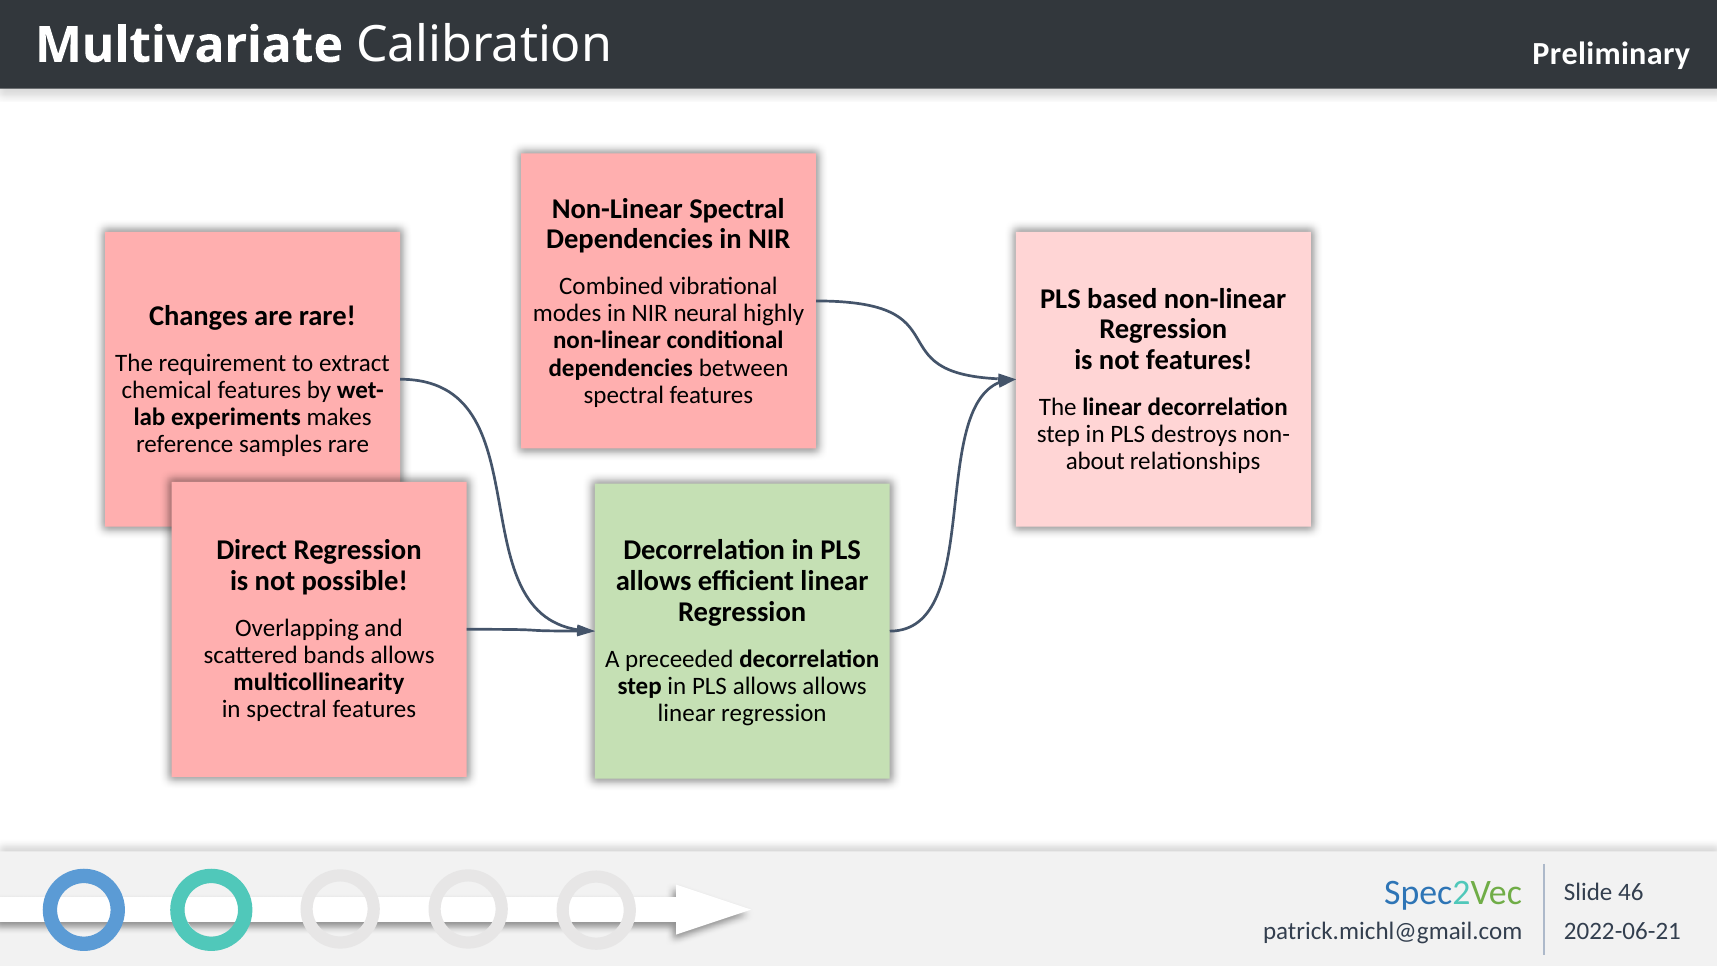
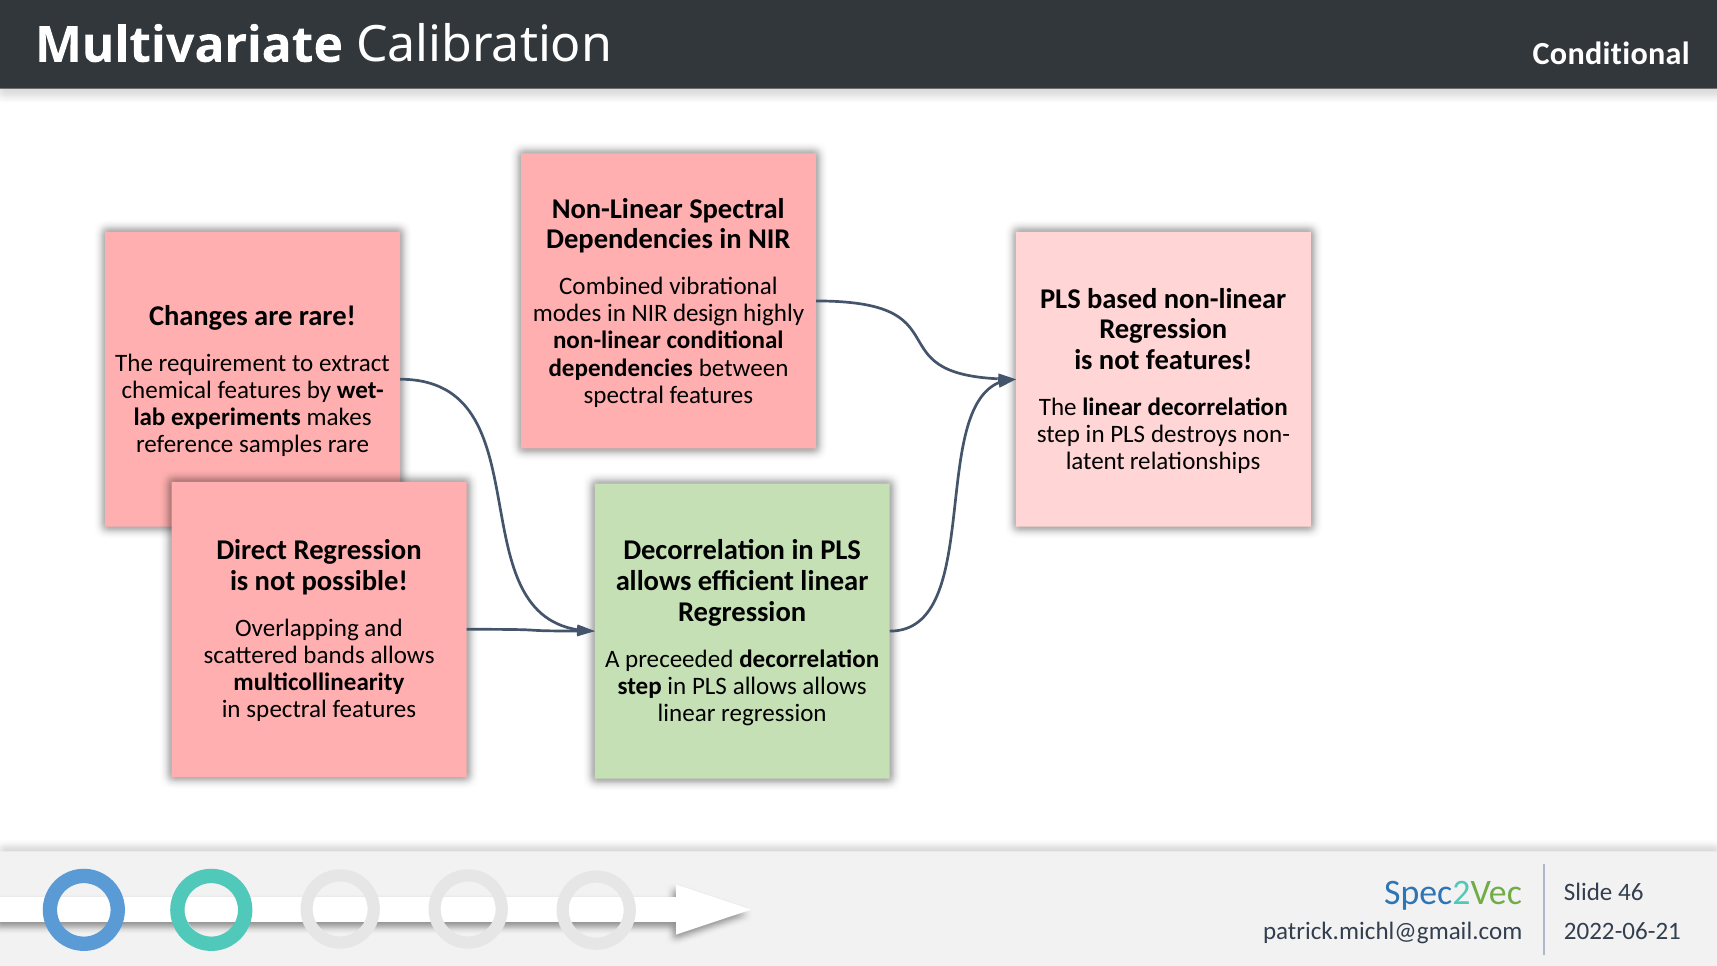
Preliminary at (1611, 54): Preliminary -> Conditional
neural: neural -> design
about: about -> latent
